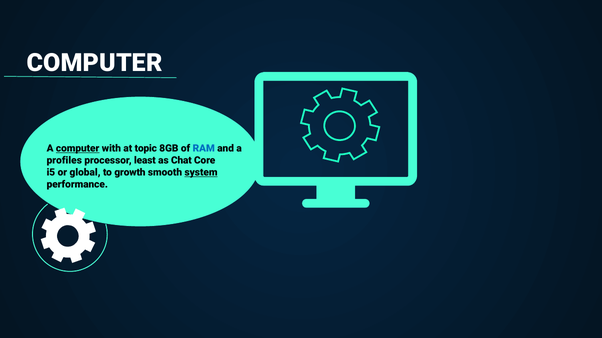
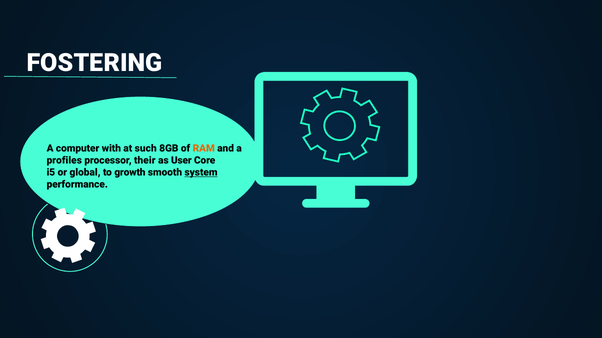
COMPUTER at (95, 63): COMPUTER -> FOSTERING
computer at (78, 149) underline: present -> none
topic: topic -> such
RAM colour: blue -> orange
least: least -> their
Chat: Chat -> User
